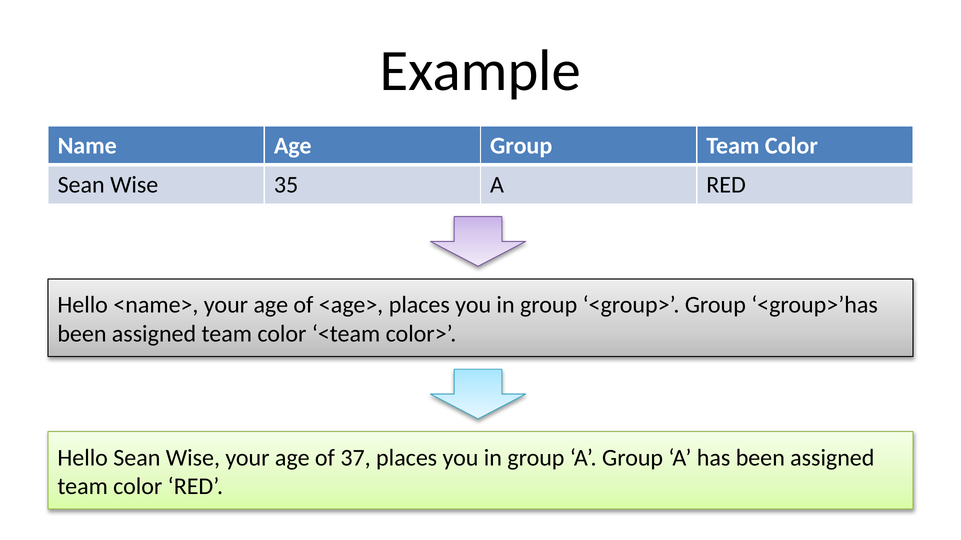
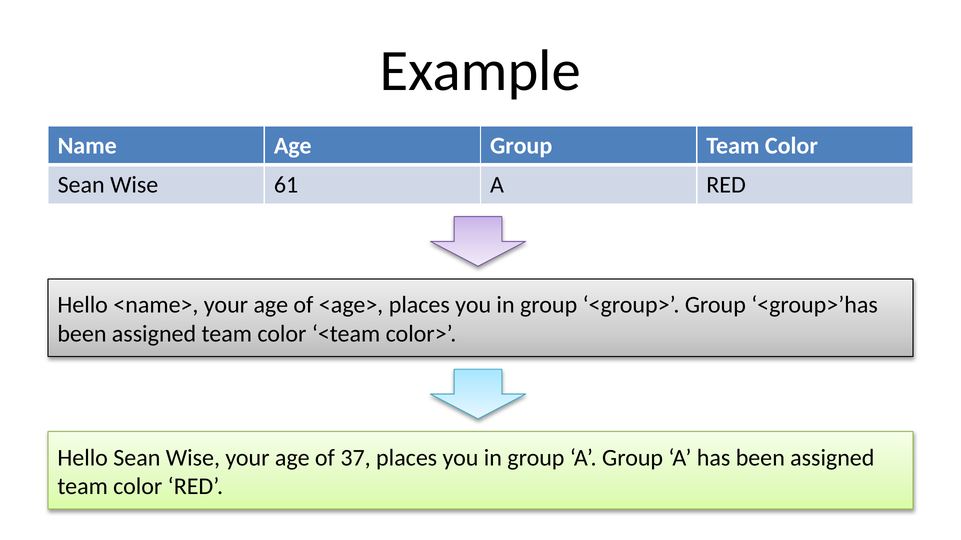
35: 35 -> 61
